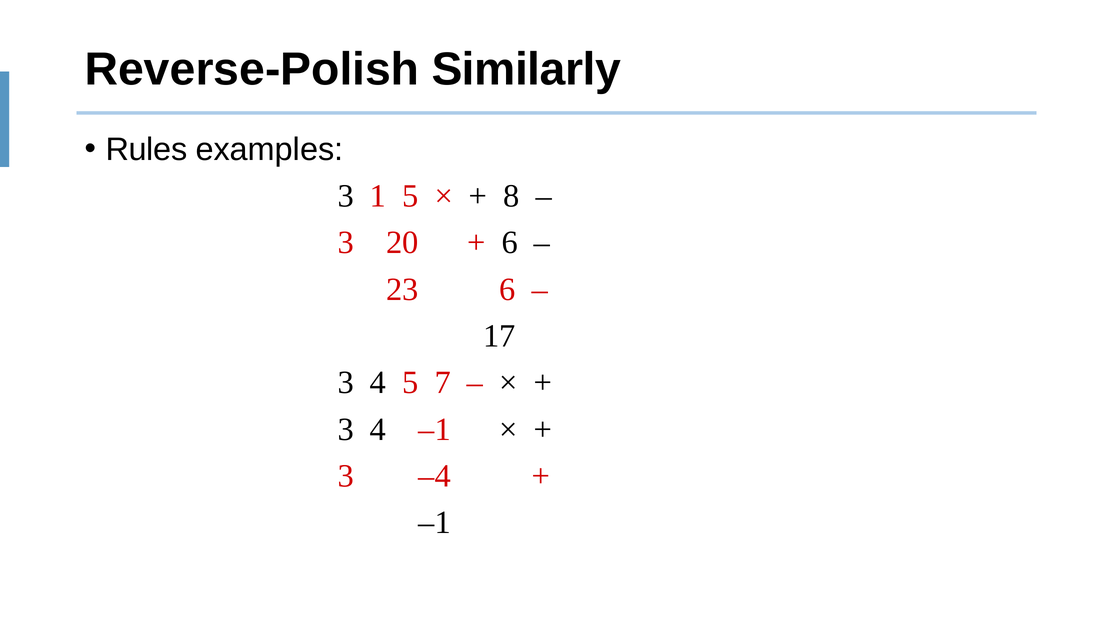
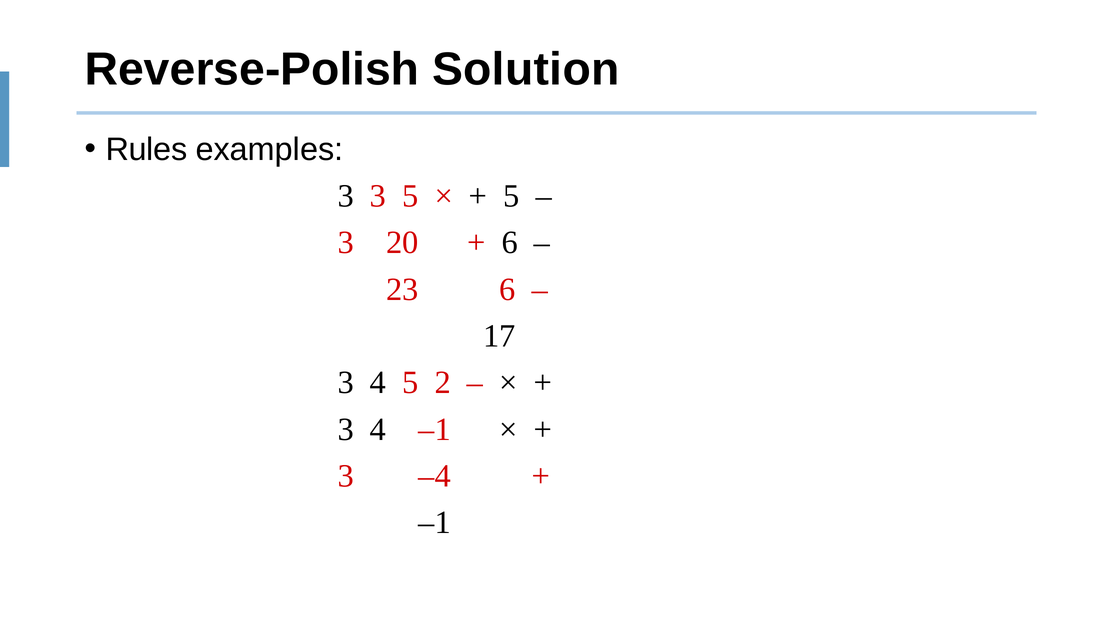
Similarly: Similarly -> Solution
3 1: 1 -> 3
8 at (512, 196): 8 -> 5
7: 7 -> 2
